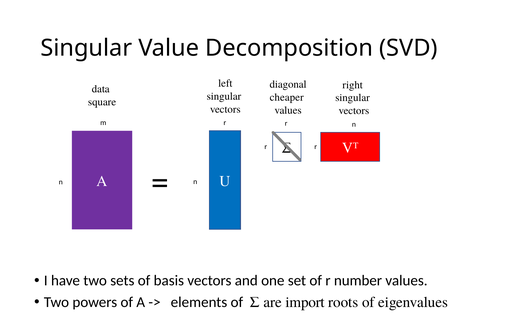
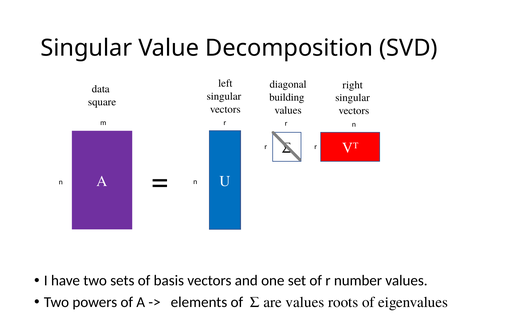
cheaper: cheaper -> building
are import: import -> values
